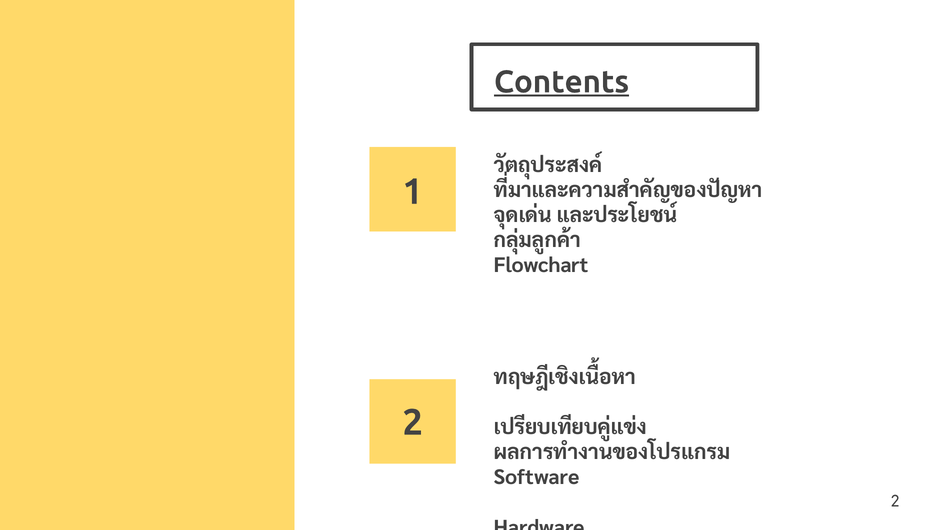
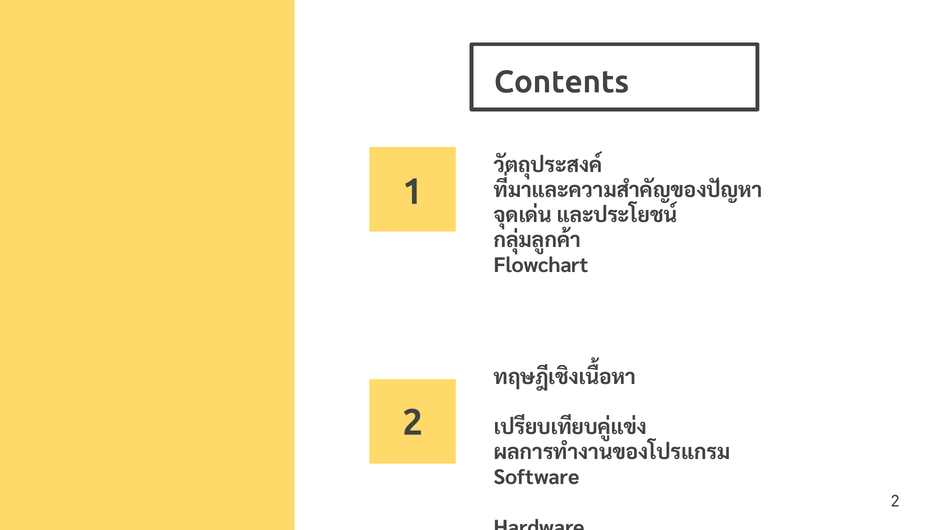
Contents underline: present -> none
